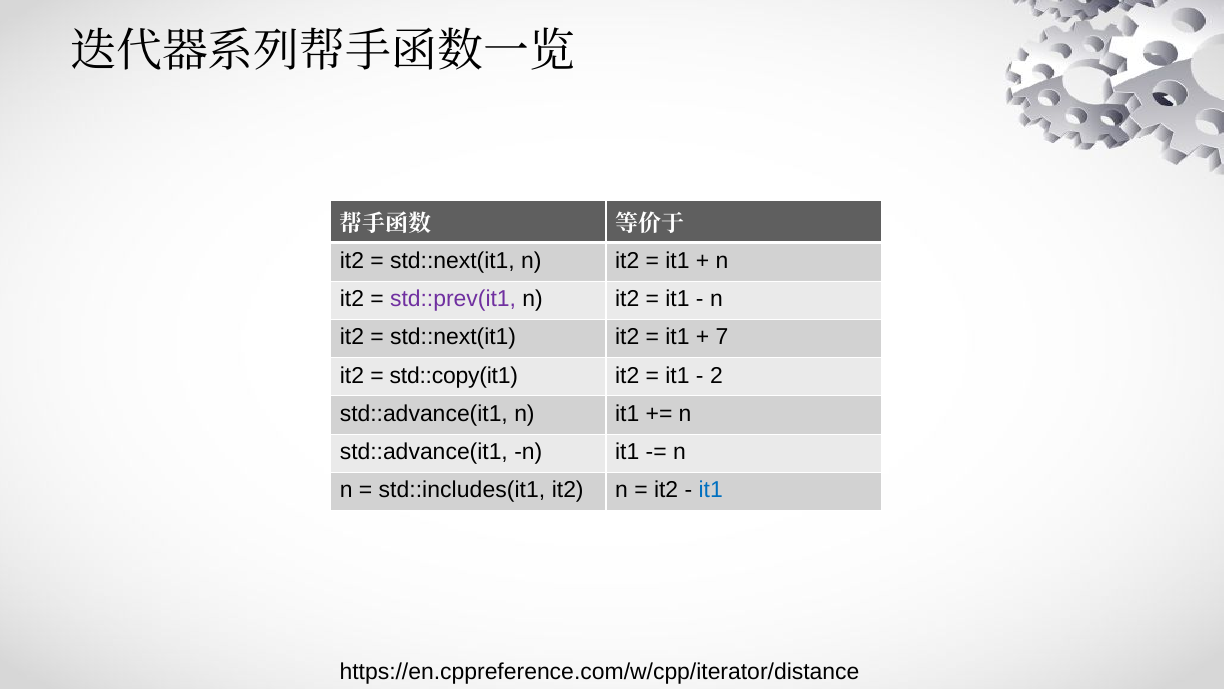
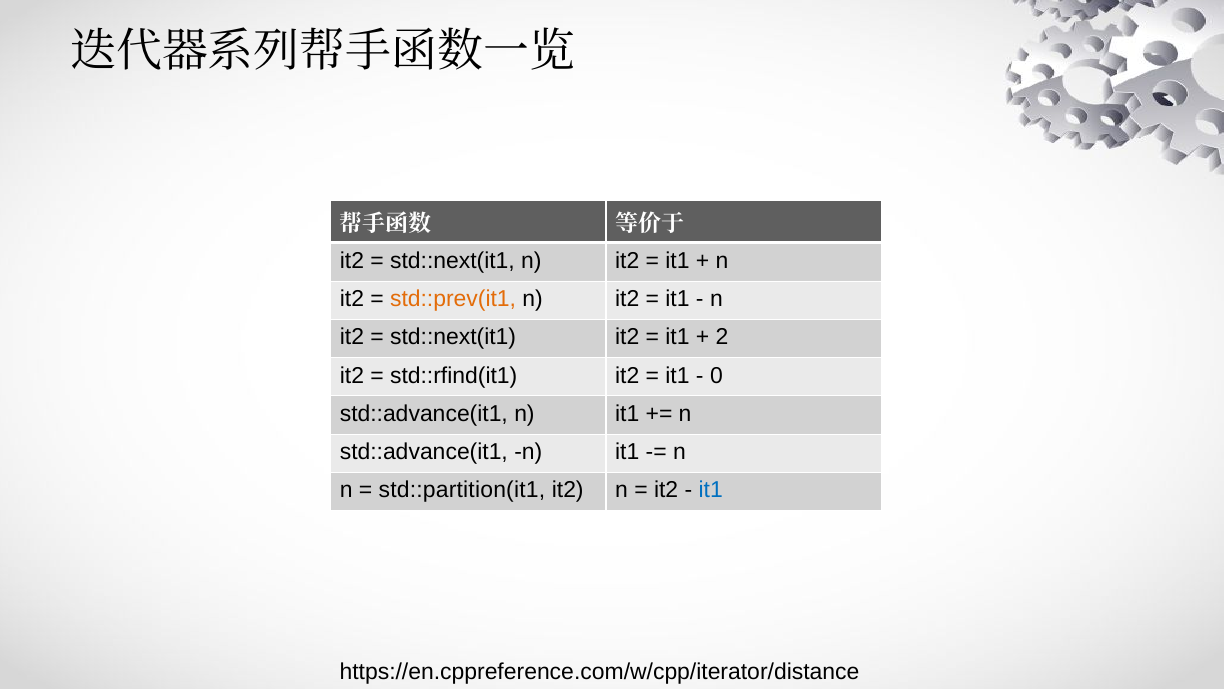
std::prev(it1 colour: purple -> orange
7: 7 -> 2
std::copy(it1: std::copy(it1 -> std::rfind(it1
2: 2 -> 0
std::includes(it1: std::includes(it1 -> std::partition(it1
